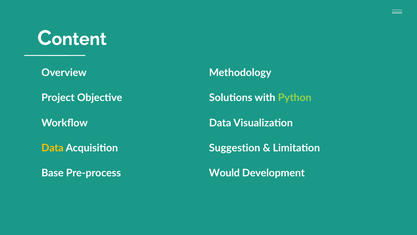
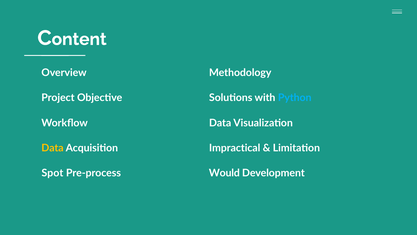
Python colour: light green -> light blue
Suggestion: Suggestion -> Impractical
Base: Base -> Spot
